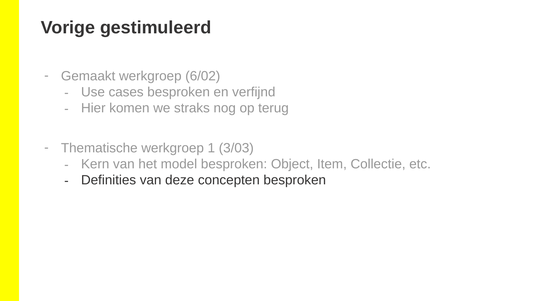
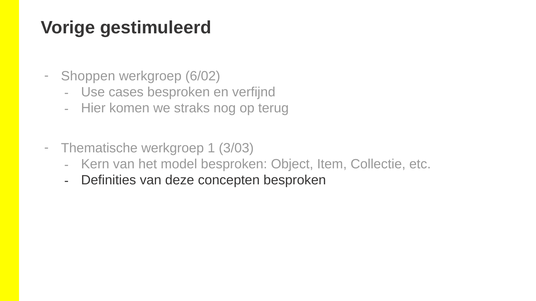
Gemaakt: Gemaakt -> Shoppen
